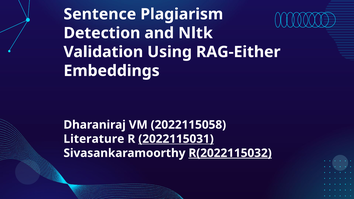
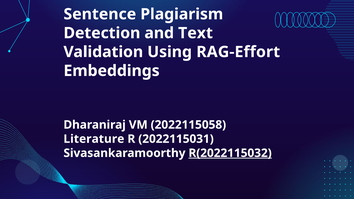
Nltk: Nltk -> Text
RAG-Either: RAG-Either -> RAG-Effort
2022115031 underline: present -> none
